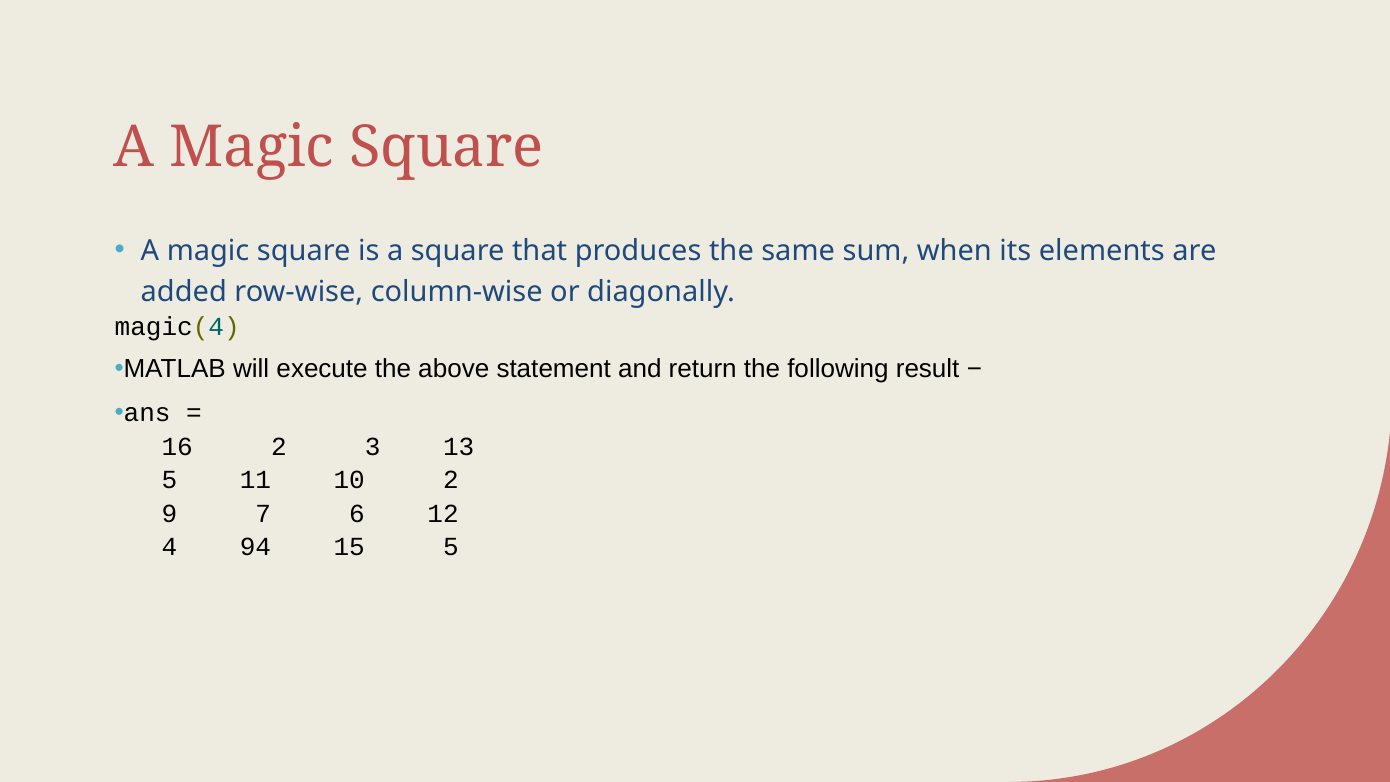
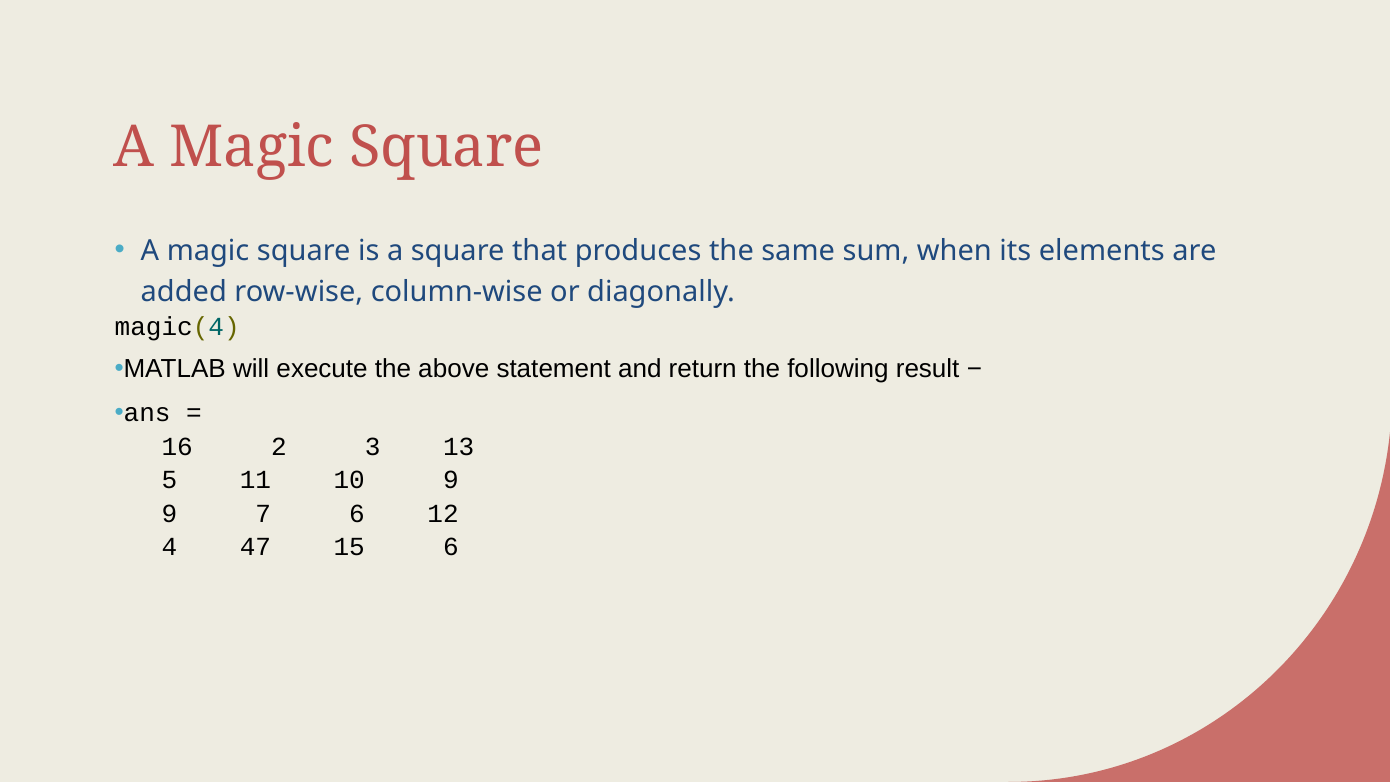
10 2: 2 -> 9
94: 94 -> 47
15 5: 5 -> 6
